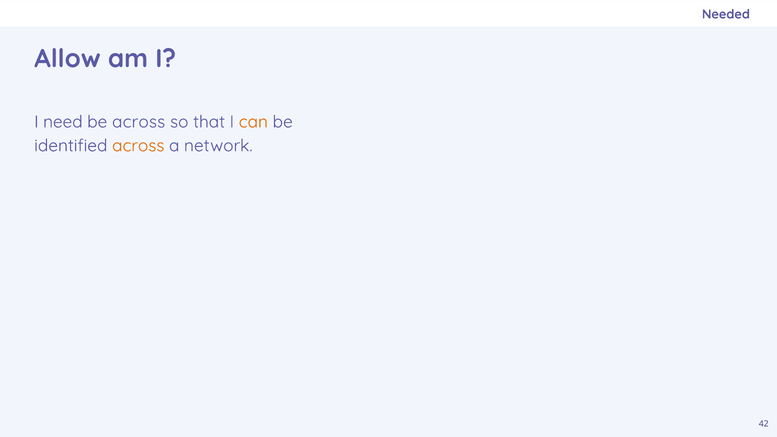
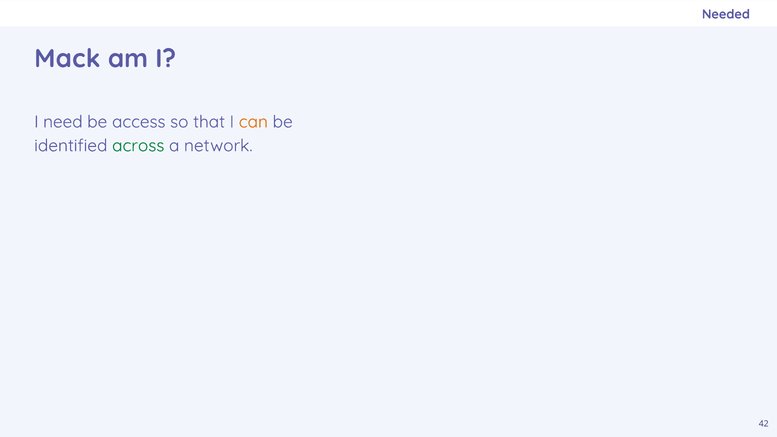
Allow: Allow -> Mack
be across: across -> access
across at (138, 146) colour: orange -> green
